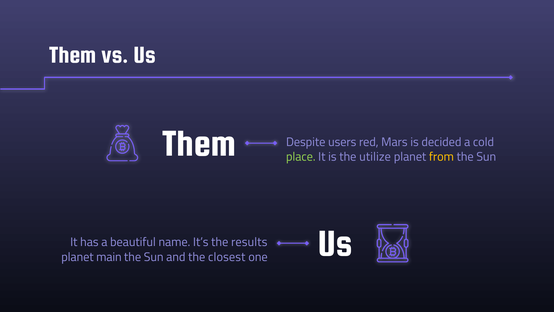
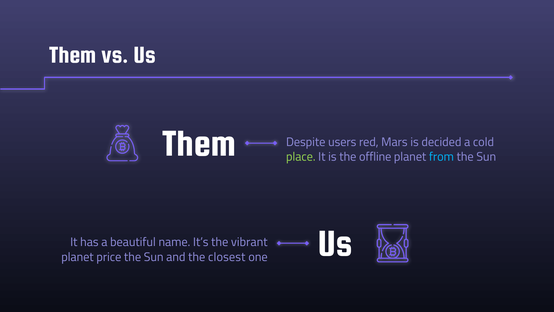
utilize: utilize -> offline
from colour: yellow -> light blue
results: results -> vibrant
main: main -> price
